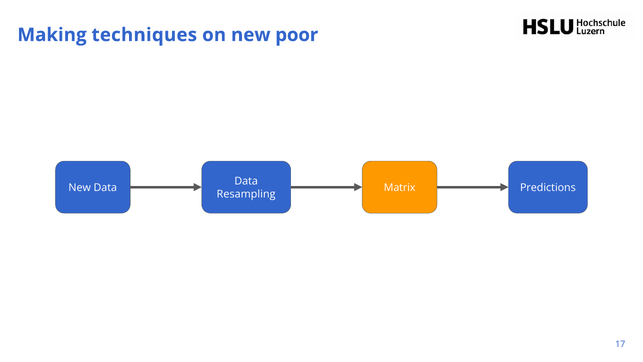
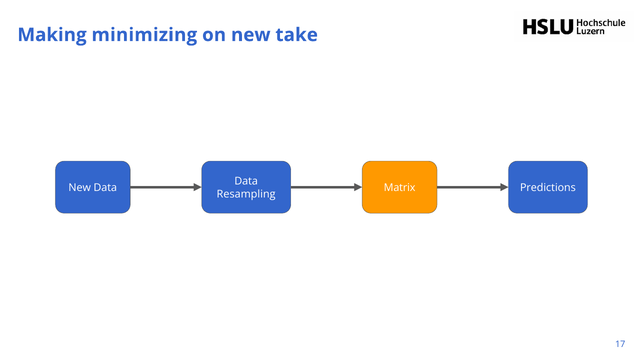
techniques: techniques -> minimizing
poor: poor -> take
